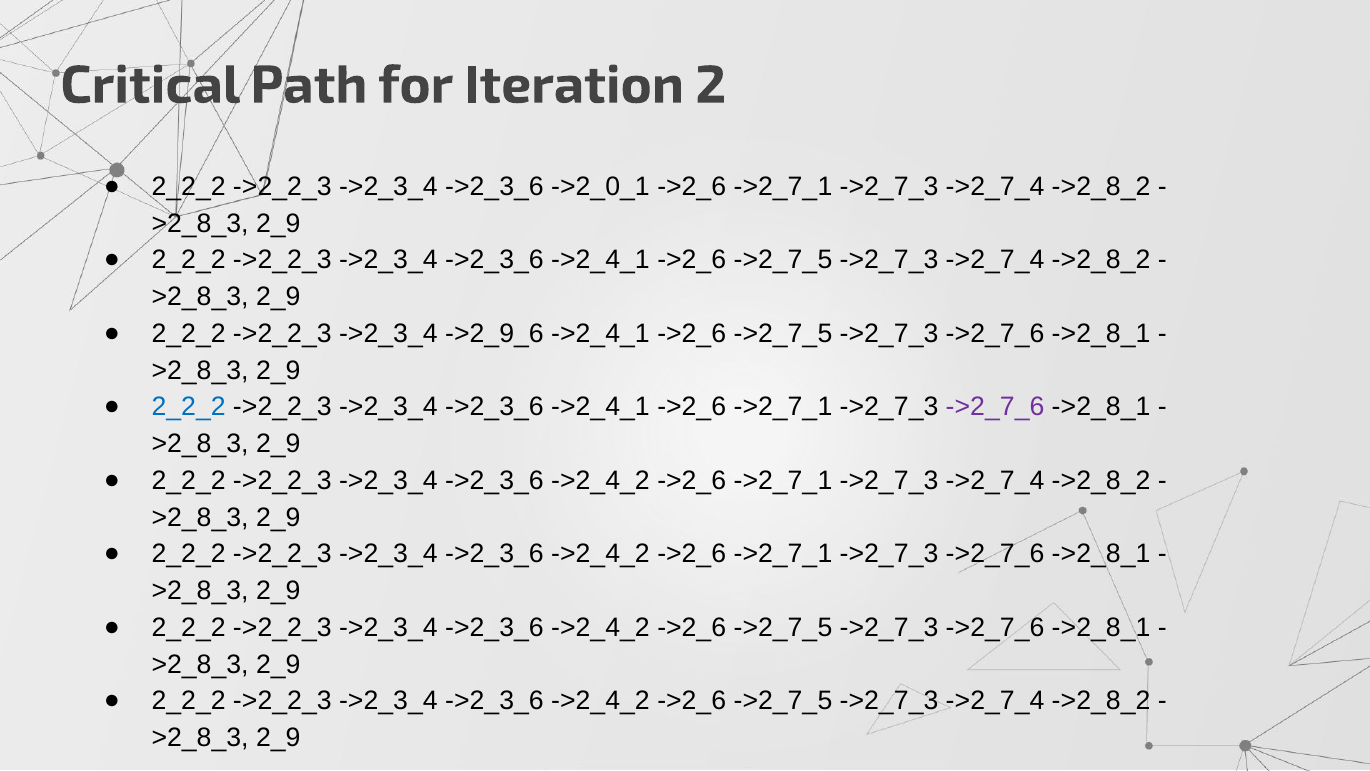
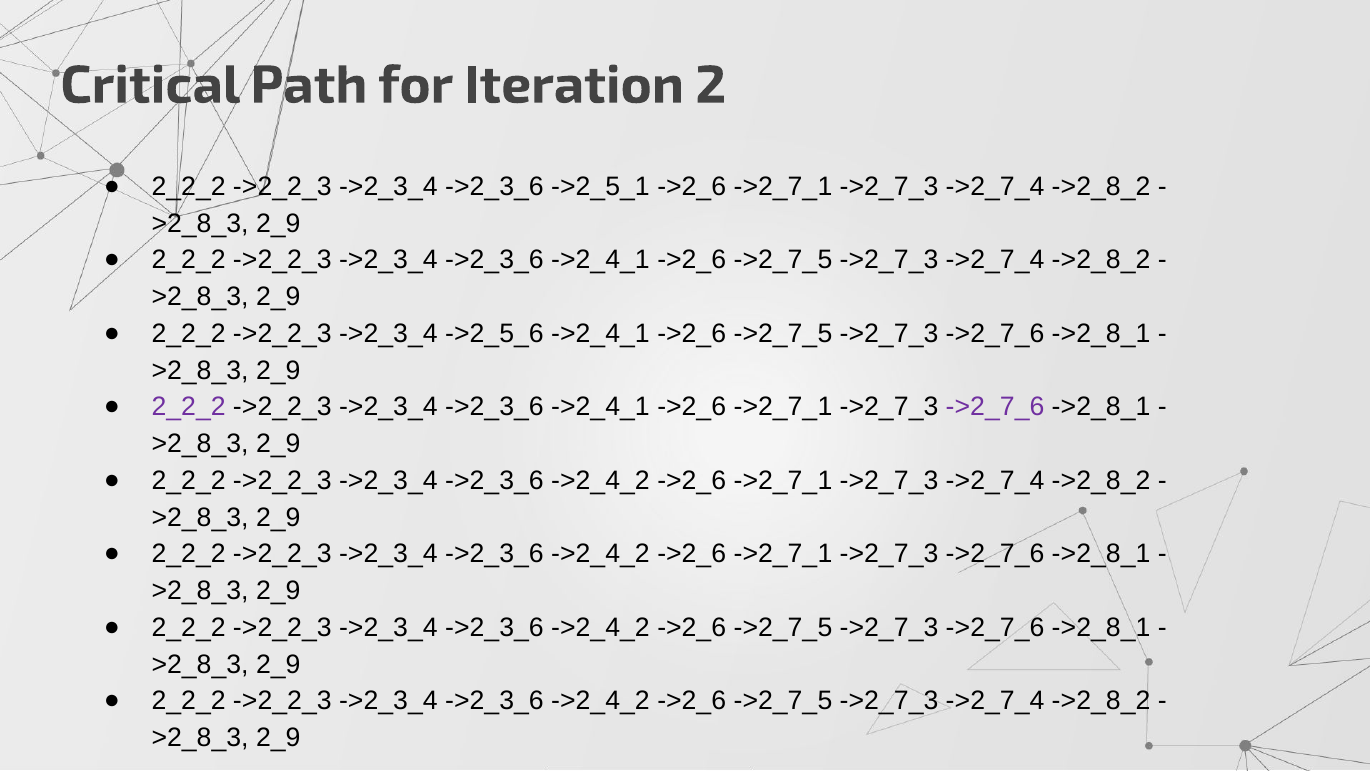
->2_0_1: ->2_0_1 -> ->2_5_1
->2_9_6: ->2_9_6 -> ->2_5_6
2_2_2 at (189, 407) colour: blue -> purple
